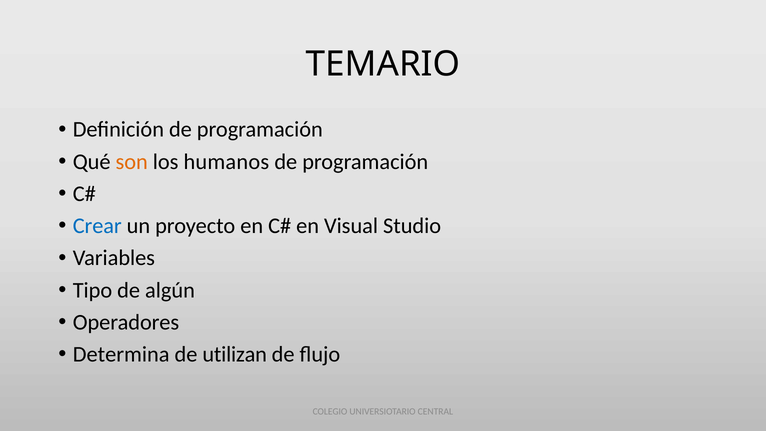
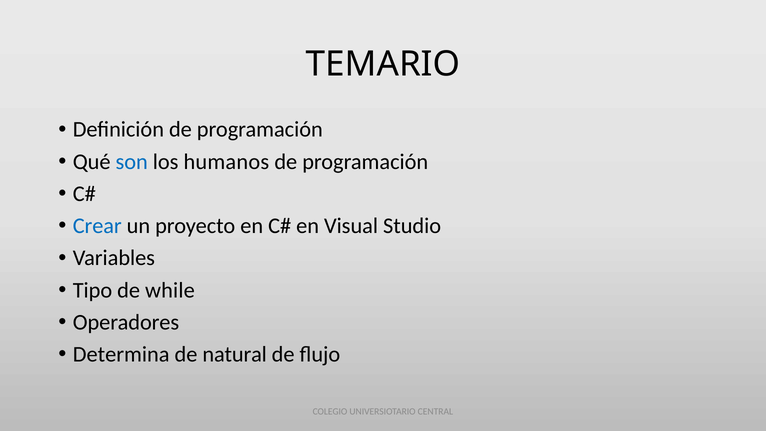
son colour: orange -> blue
algún: algún -> while
utilizan: utilizan -> natural
